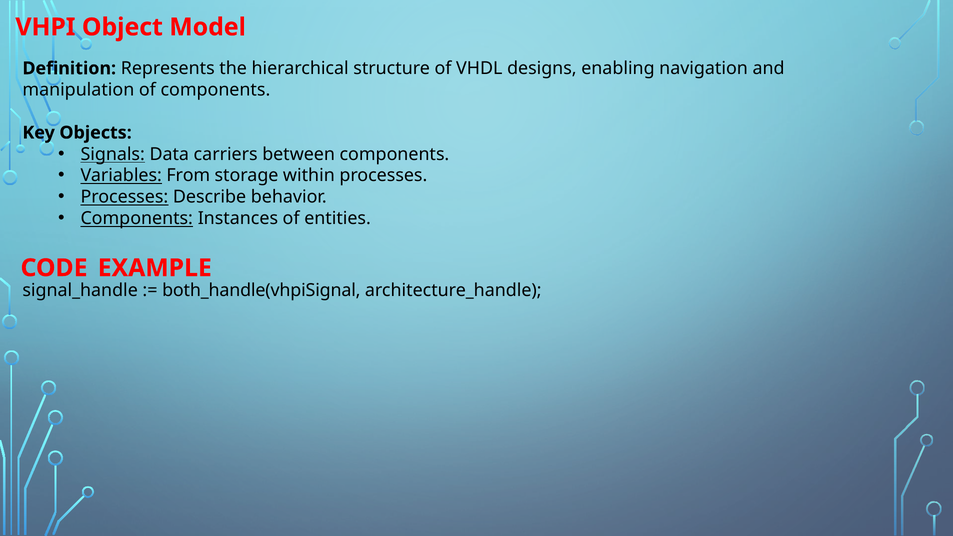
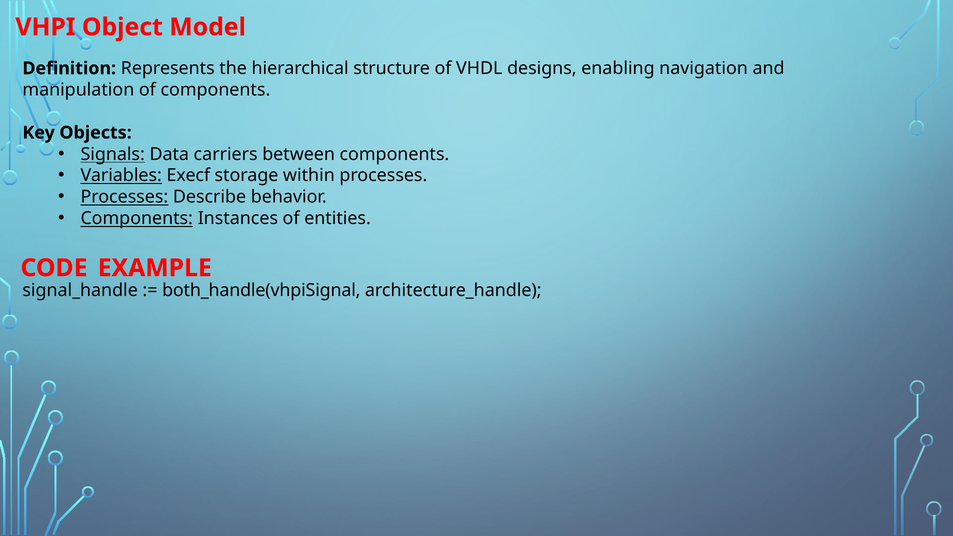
From: From -> Execf
